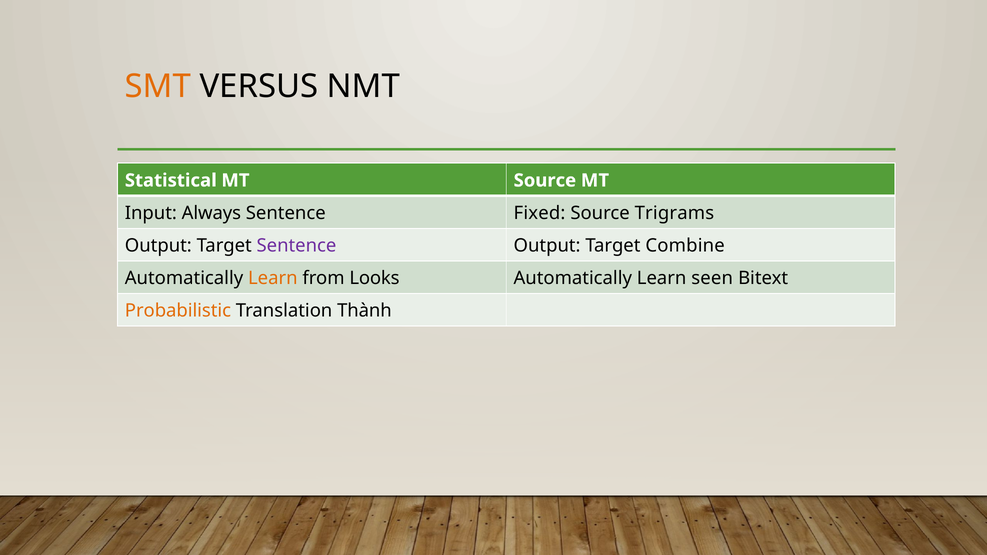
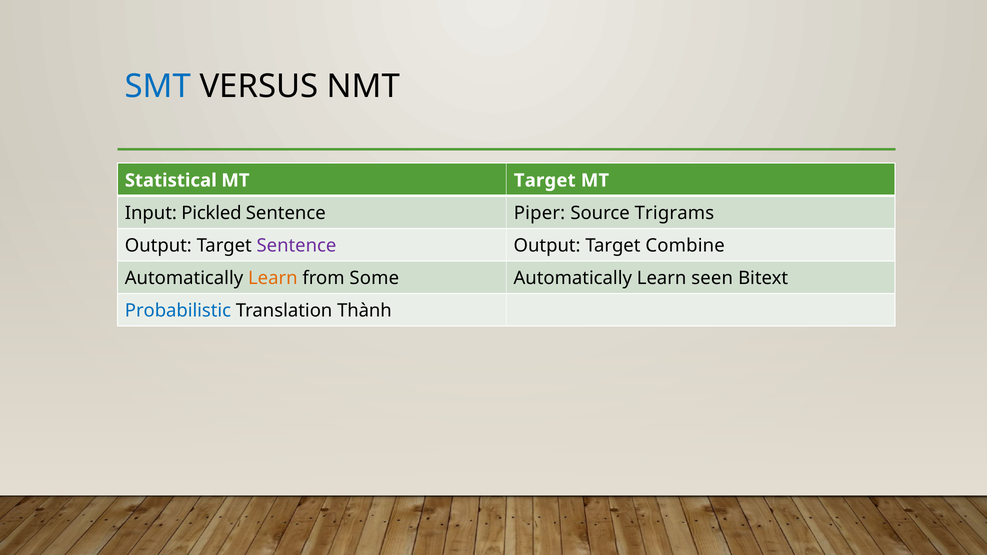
SMT colour: orange -> blue
MT Source: Source -> Target
Always: Always -> Pickled
Fixed: Fixed -> Piper
Looks: Looks -> Some
Probabilistic colour: orange -> blue
